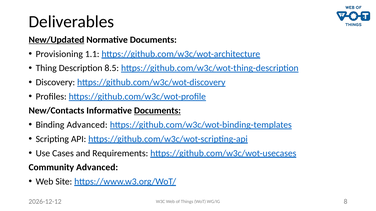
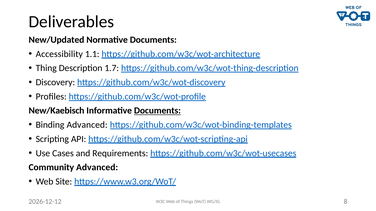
New/Updated underline: present -> none
Provisioning: Provisioning -> Accessibility
8.5: 8.5 -> 1.7
New/Contacts: New/Contacts -> New/Kaebisch
